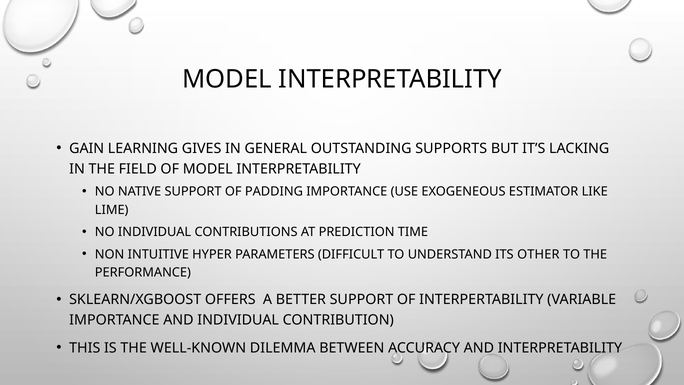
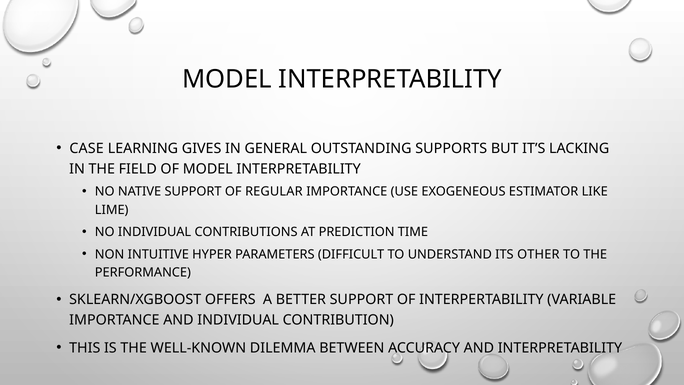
GAIN: GAIN -> CASE
PADDING: PADDING -> REGULAR
